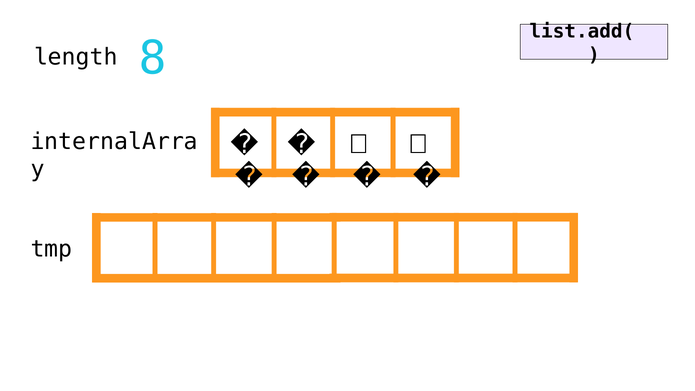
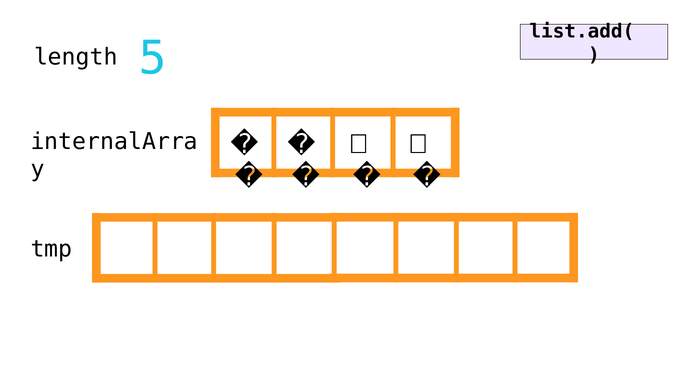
8: 8 -> 5
